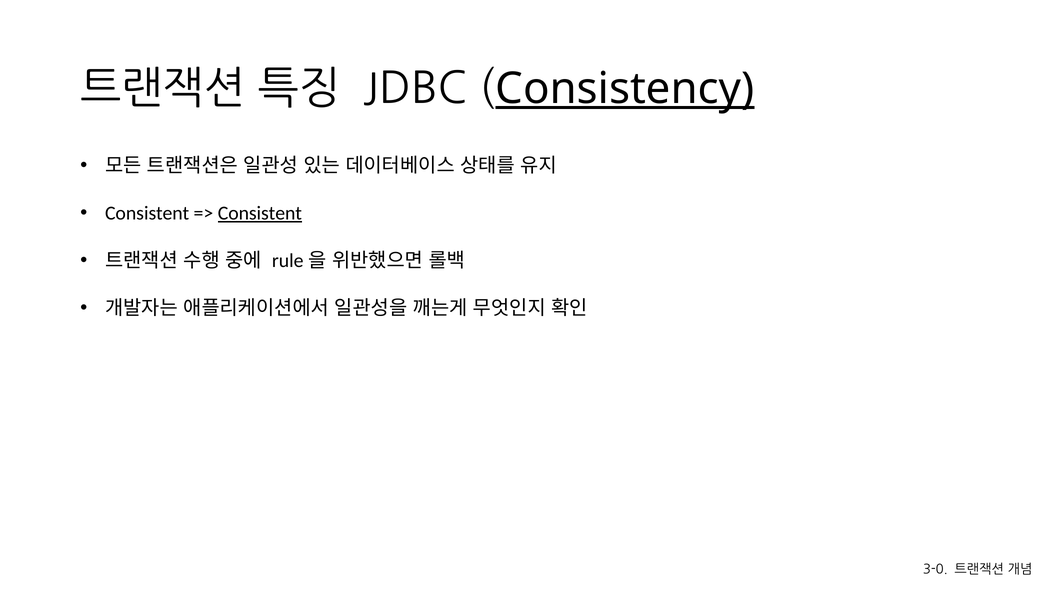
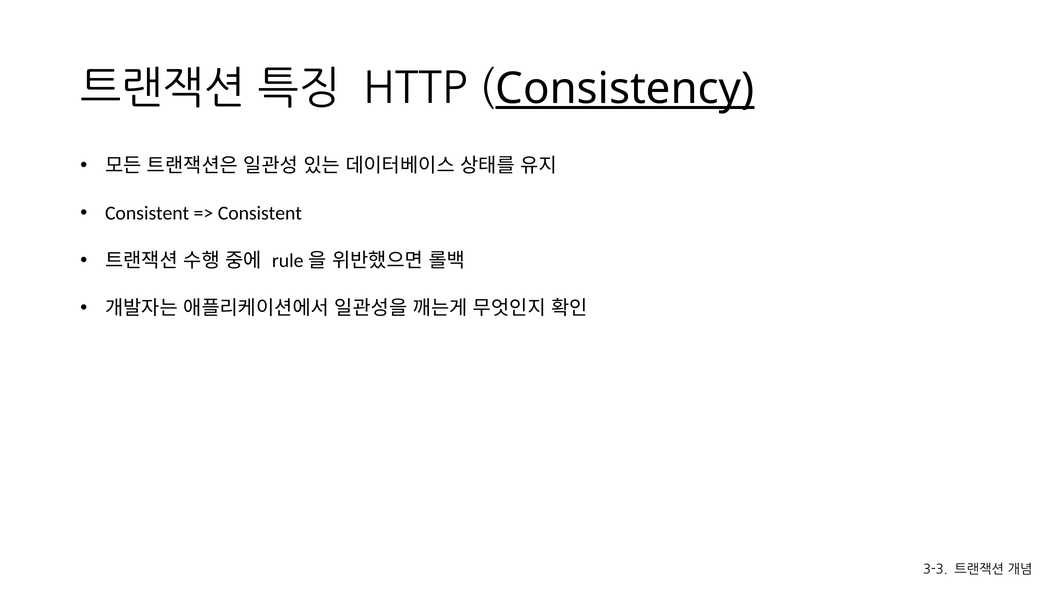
JDBC: JDBC -> HTTP
Consistent at (260, 213) underline: present -> none
3-0: 3-0 -> 3-3
